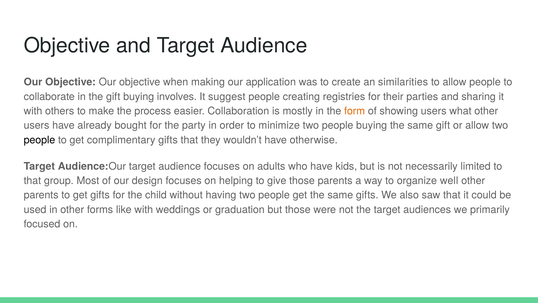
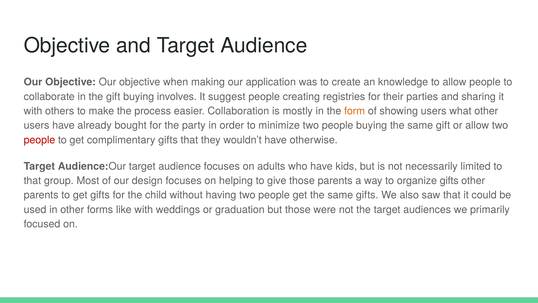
similarities: similarities -> knowledge
people at (39, 140) colour: black -> red
organize well: well -> gifts
